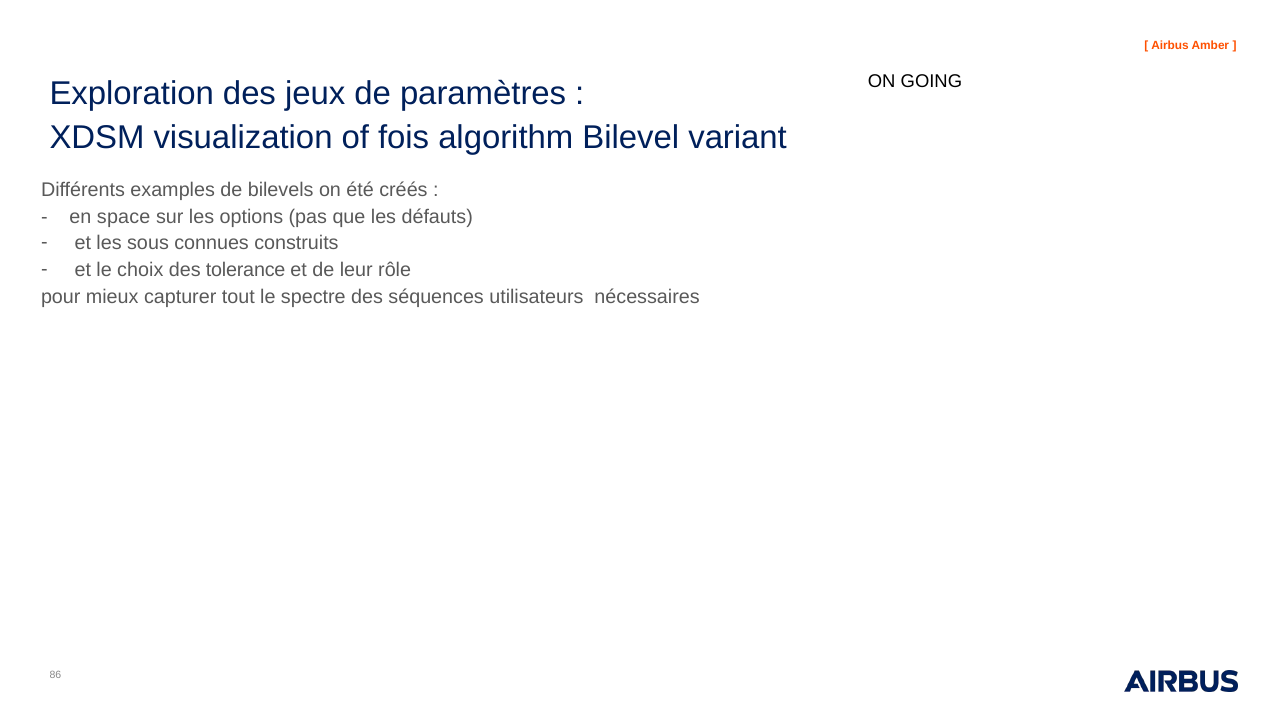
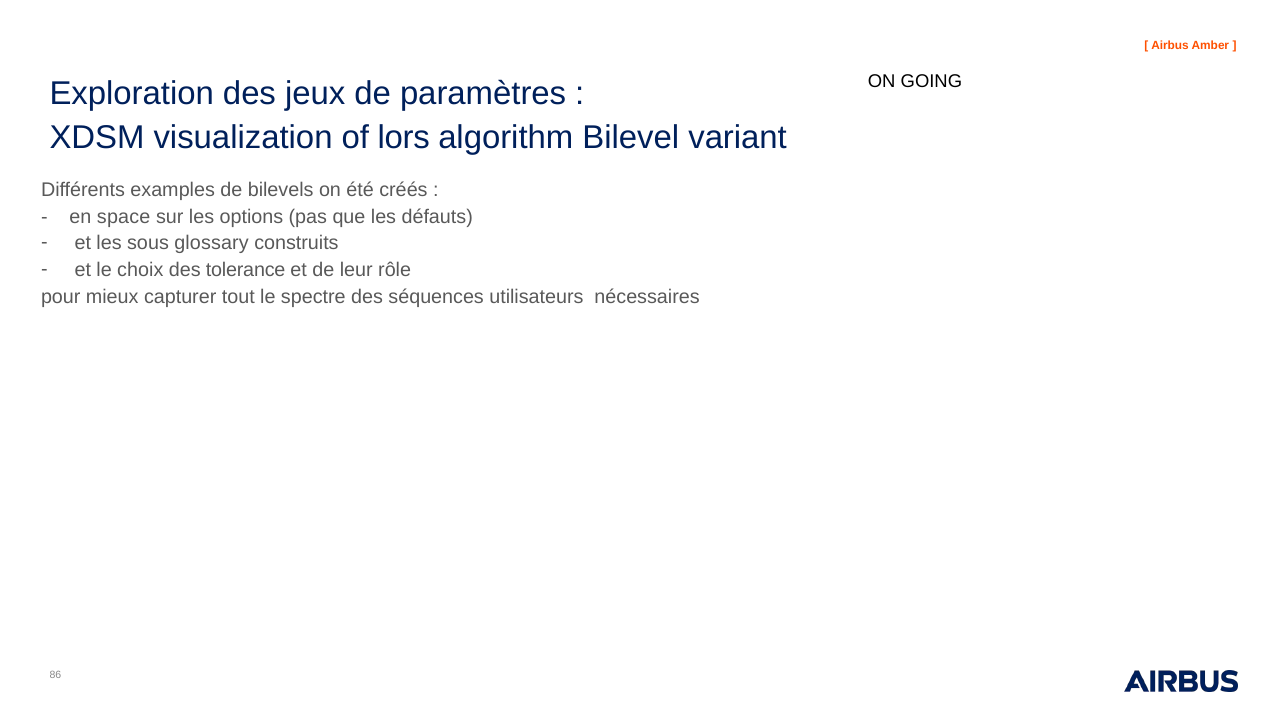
fois: fois -> lors
connues: connues -> glossary
